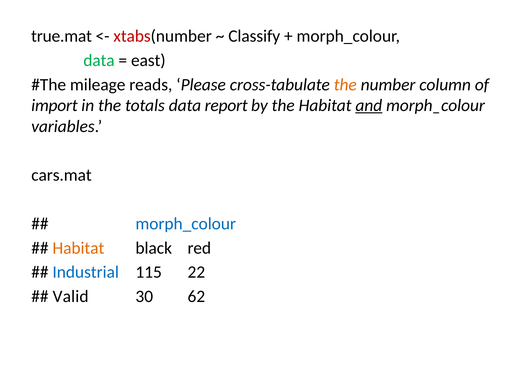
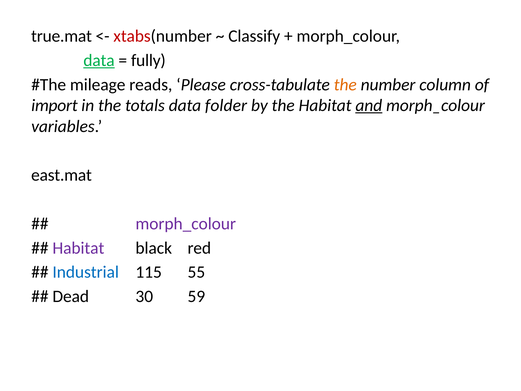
data at (99, 60) underline: none -> present
east: east -> fully
report: report -> folder
cars.mat: cars.mat -> east.mat
morph_colour at (186, 223) colour: blue -> purple
Habitat at (78, 248) colour: orange -> purple
22: 22 -> 55
Valid: Valid -> Dead
62: 62 -> 59
